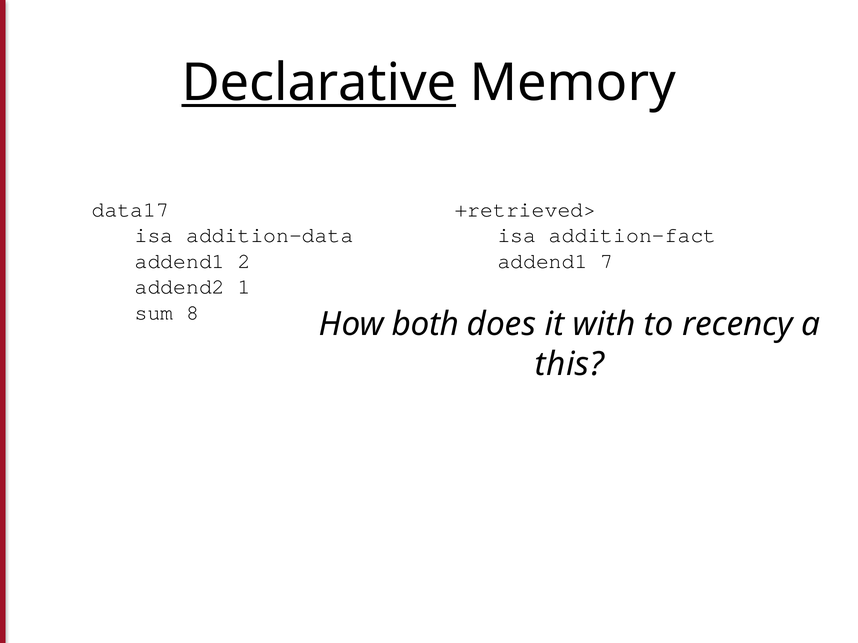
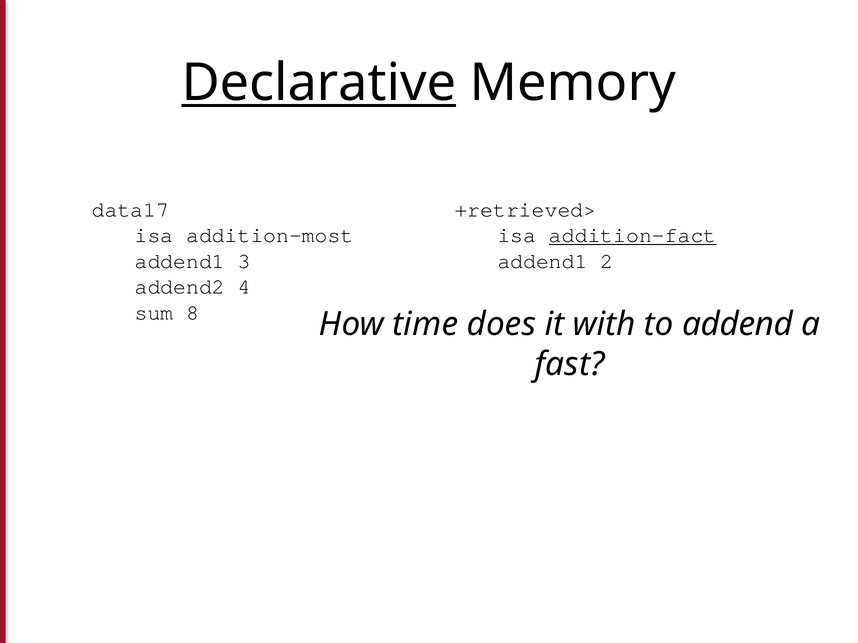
addition-data: addition-data -> addition-most
addition-fact underline: none -> present
2: 2 -> 3
7: 7 -> 2
1: 1 -> 4
both: both -> time
recency: recency -> addend
this: this -> fast
